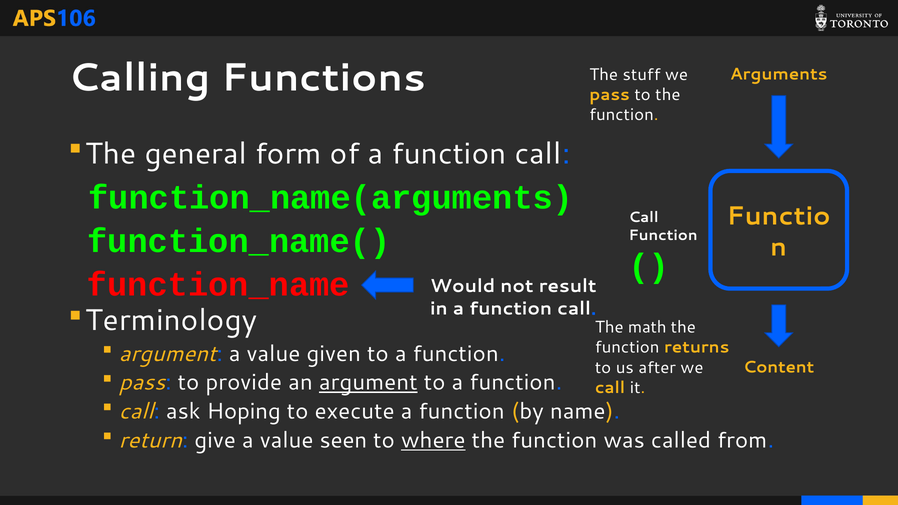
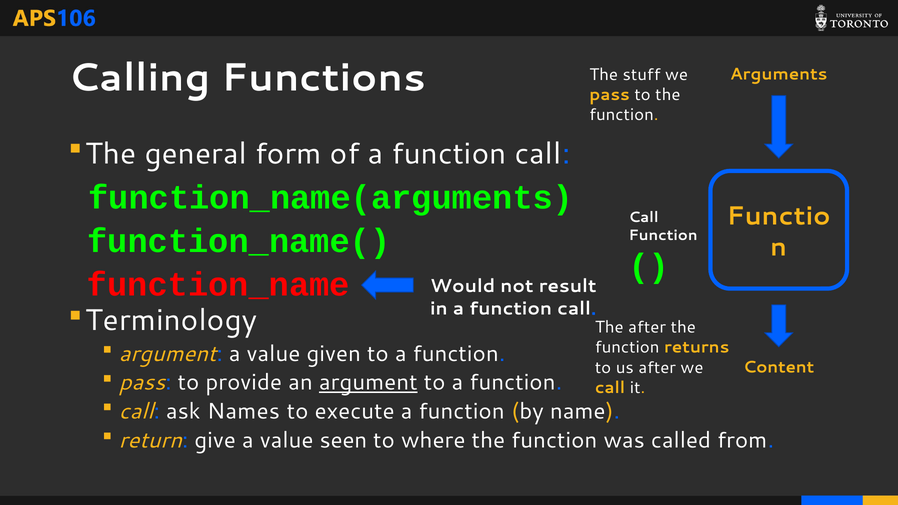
The math: math -> after
Hoping: Hoping -> Names
where underline: present -> none
